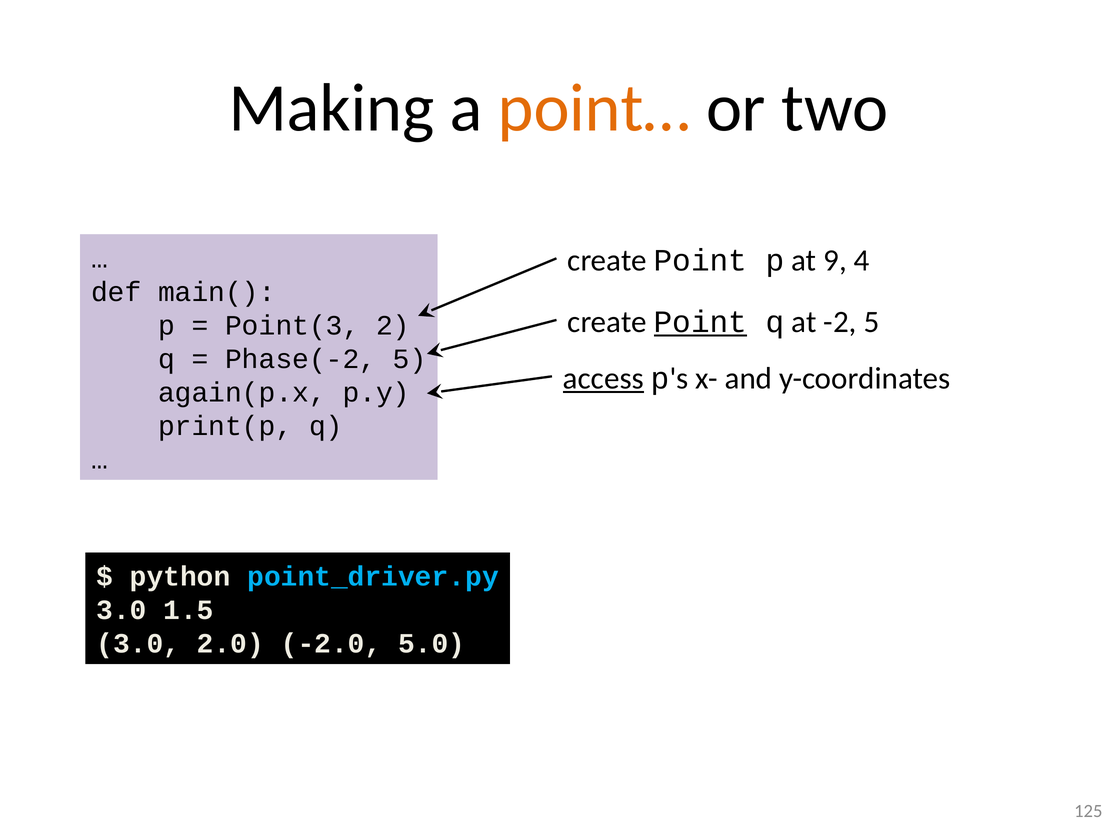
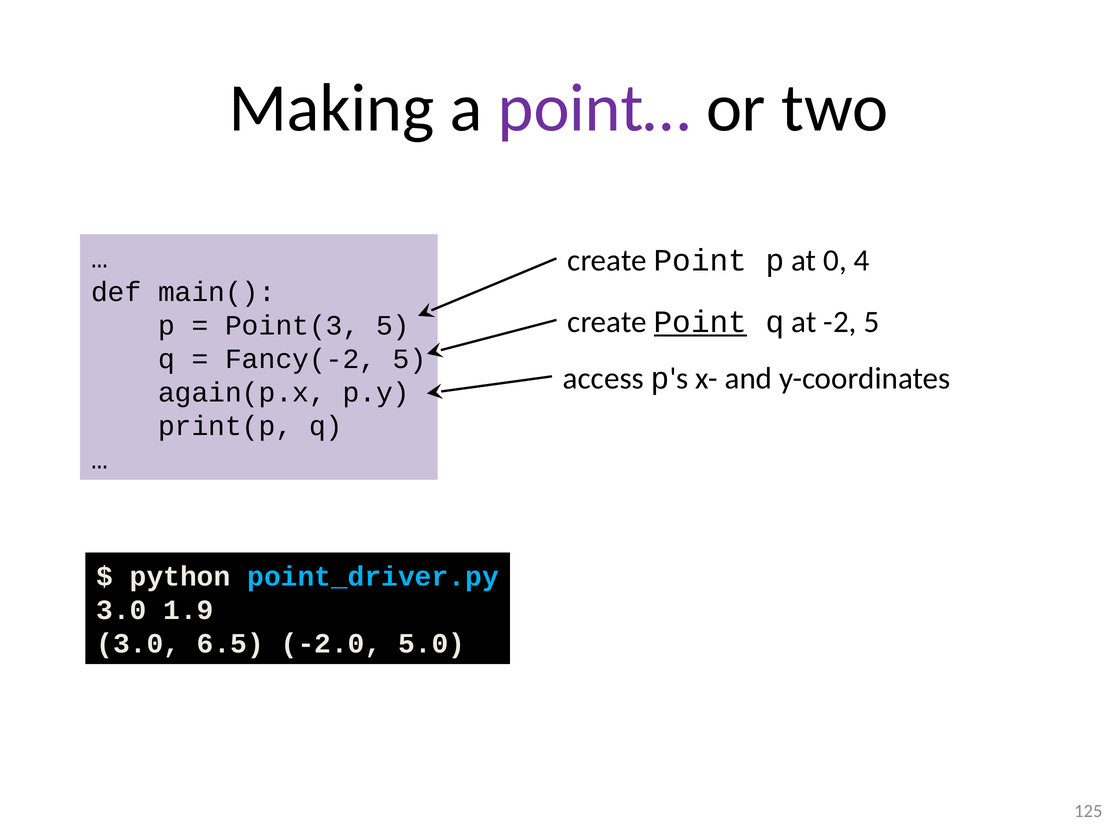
point… colour: orange -> purple
9: 9 -> 0
Point(3 2: 2 -> 5
Phase(-2: Phase(-2 -> Fancy(-2
access underline: present -> none
1.5: 1.5 -> 1.9
2.0: 2.0 -> 6.5
